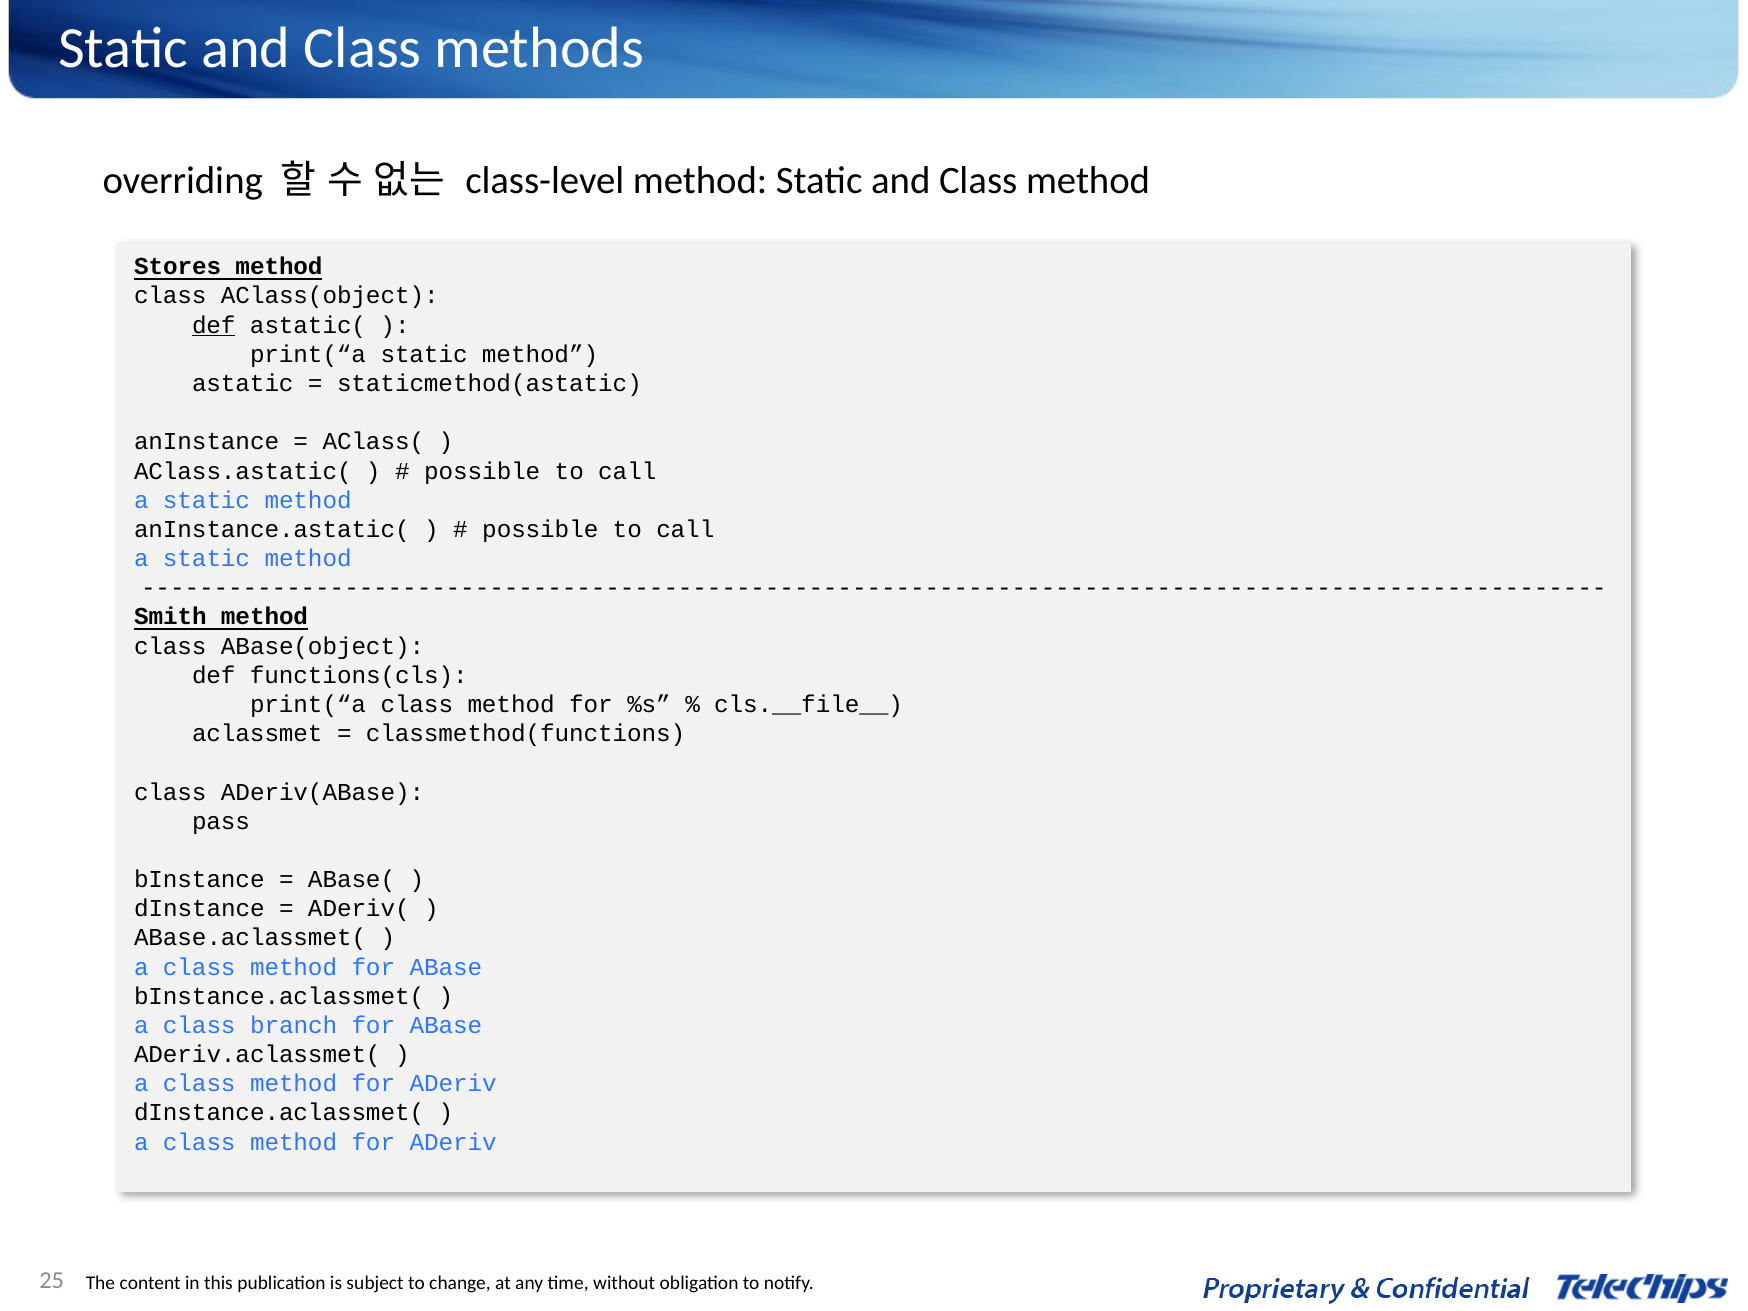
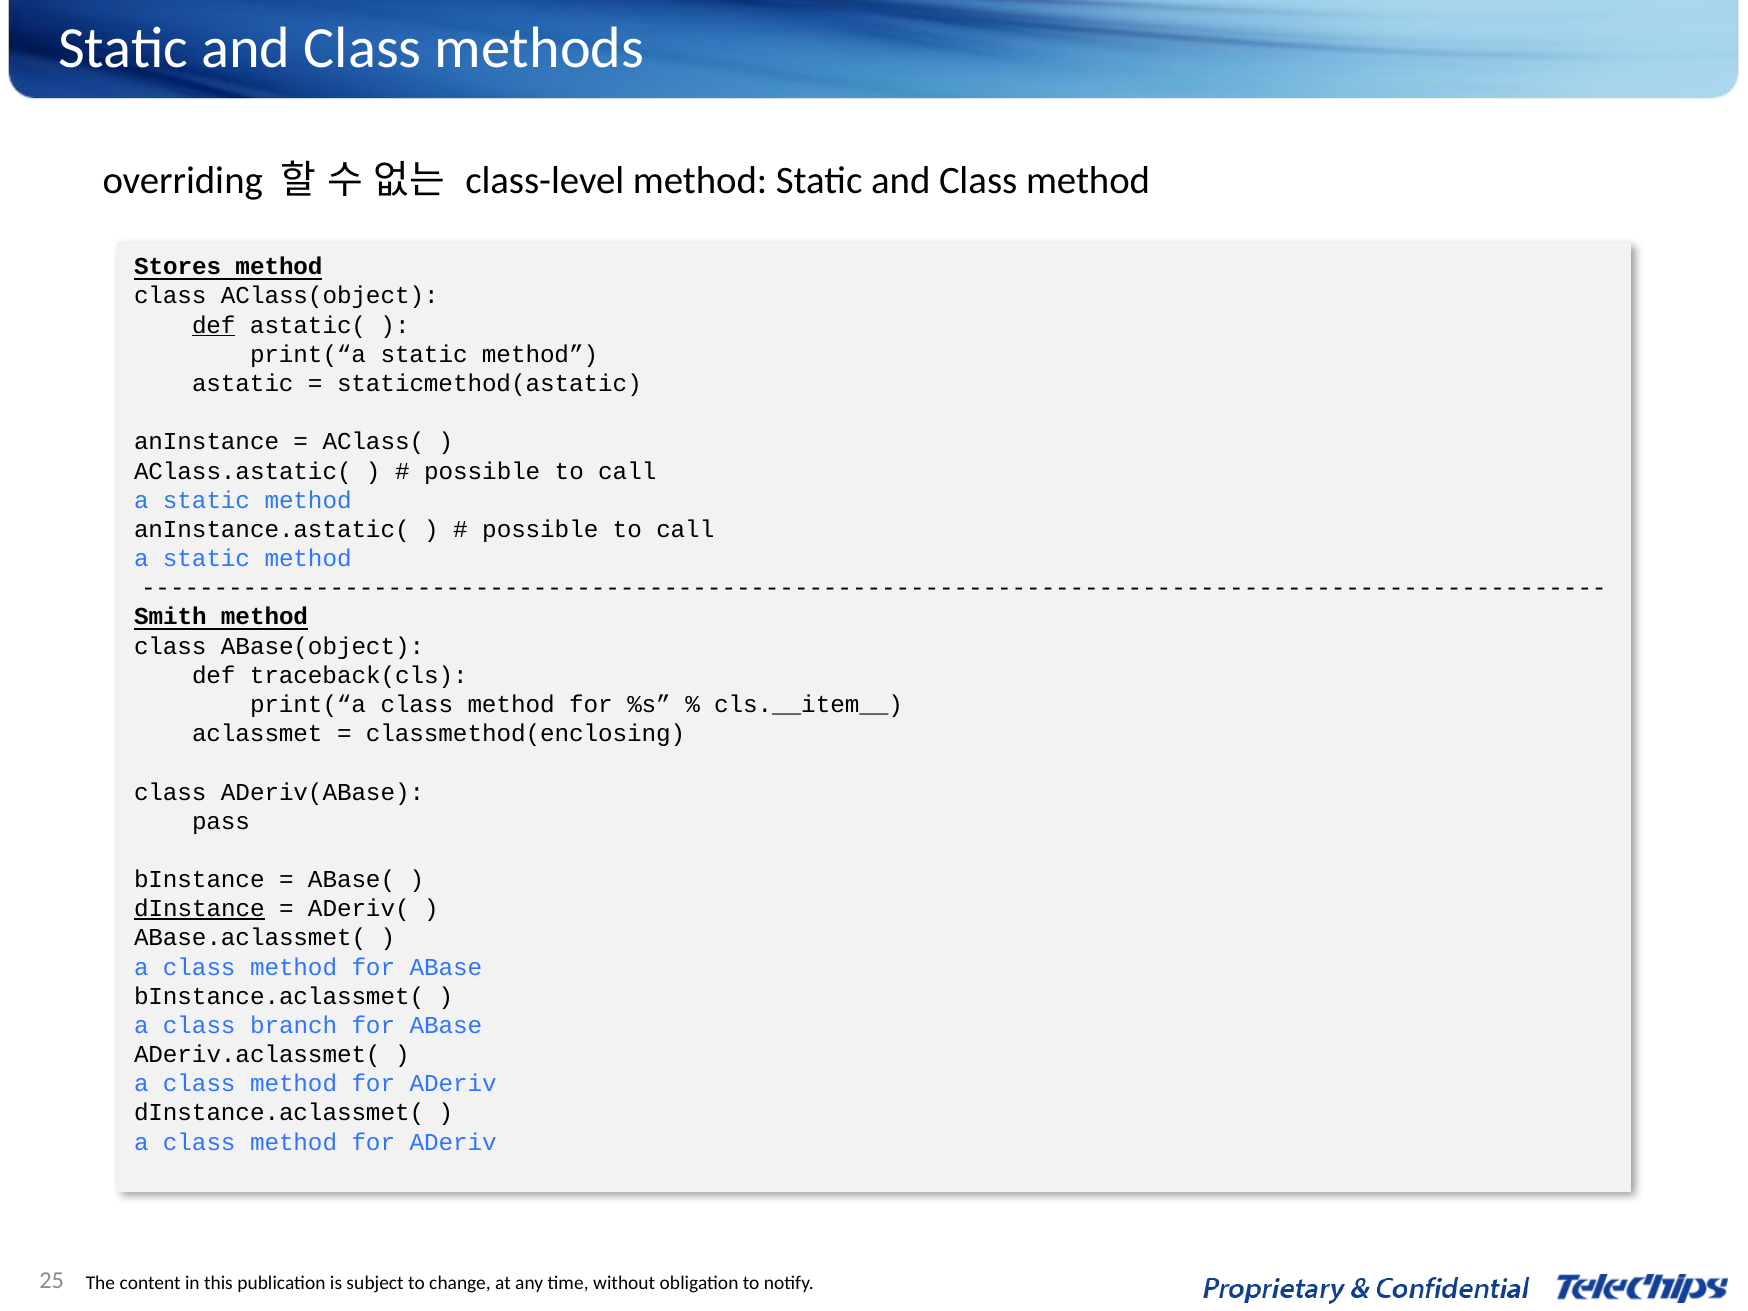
functions(cls: functions(cls -> traceback(cls
cls.__file__: cls.__file__ -> cls.__item__
classmethod(functions: classmethod(functions -> classmethod(enclosing
dInstance underline: none -> present
